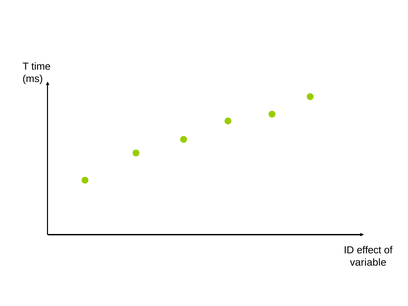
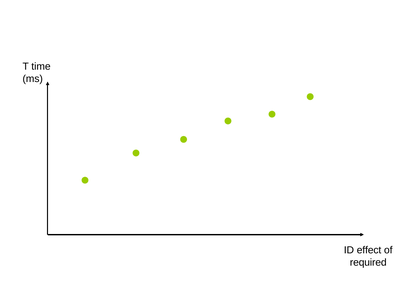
variable: variable -> required
